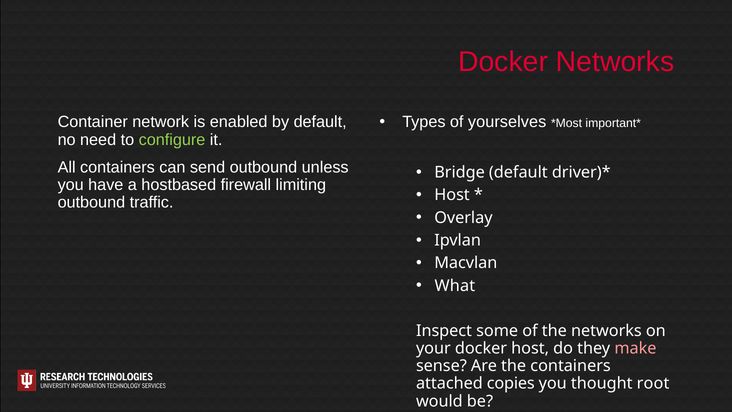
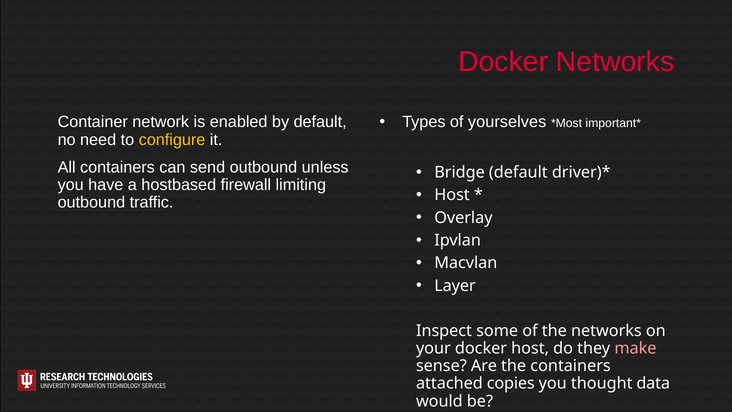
configure colour: light green -> yellow
What: What -> Layer
root: root -> data
